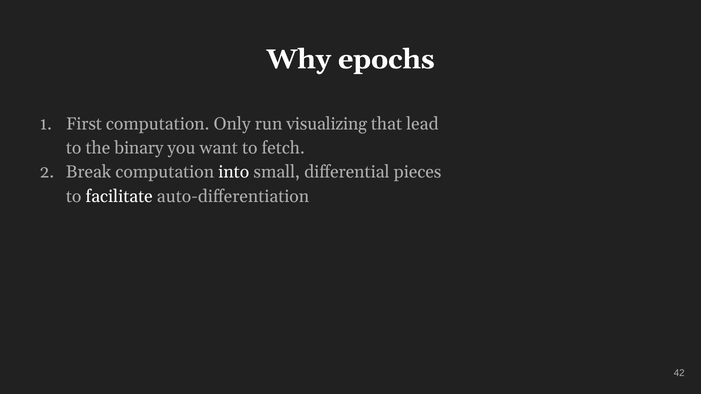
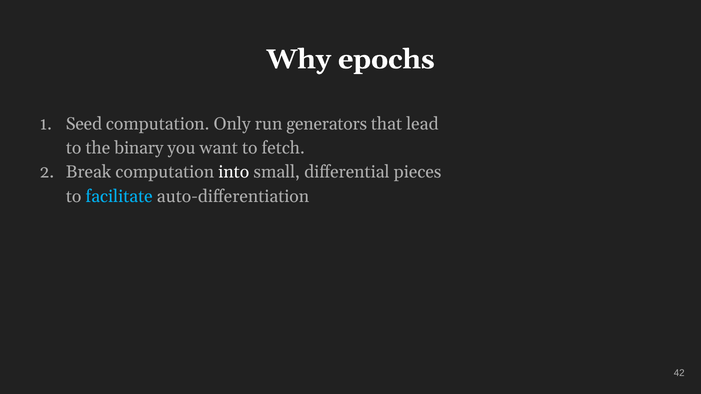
First: First -> Seed
visualizing: visualizing -> generators
facilitate colour: white -> light blue
